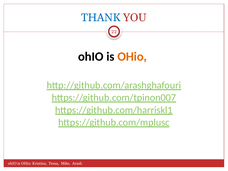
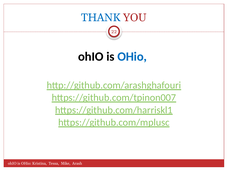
OHio at (132, 57) colour: orange -> blue
